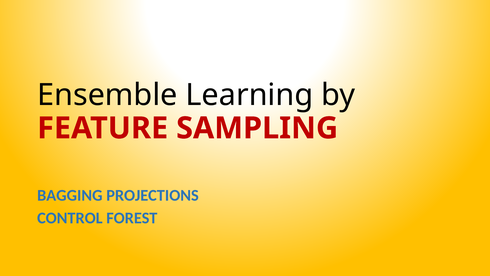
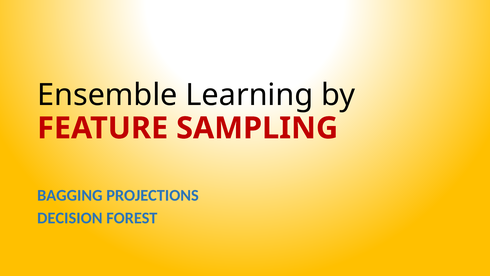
CONTROL: CONTROL -> DECISION
